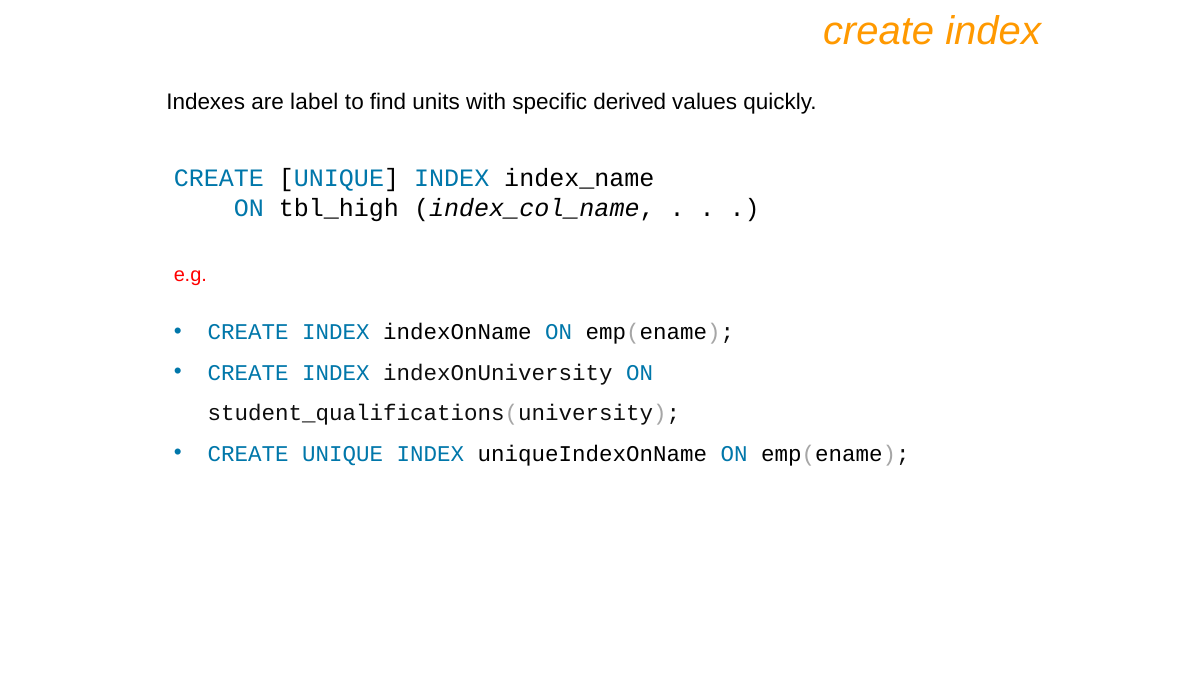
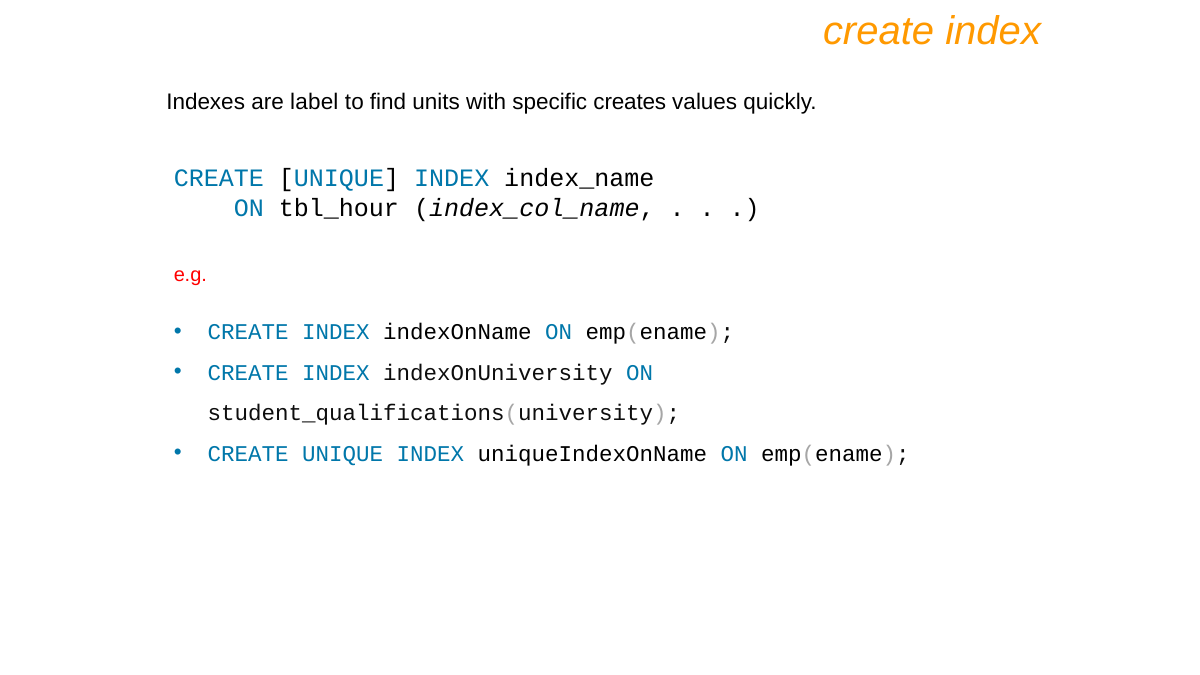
derived: derived -> creates
tbl_high: tbl_high -> tbl_hour
